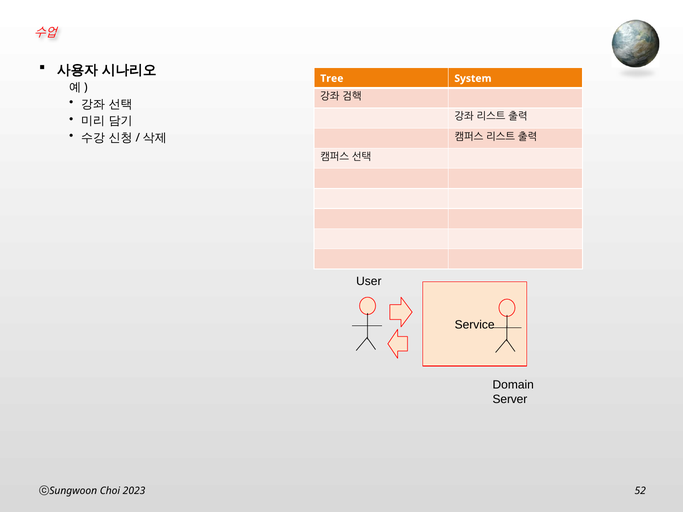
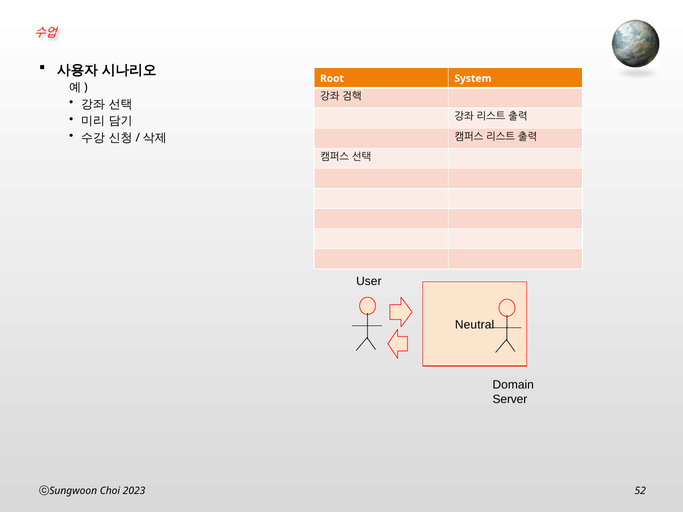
Tree: Tree -> Root
Service: Service -> Neutral
